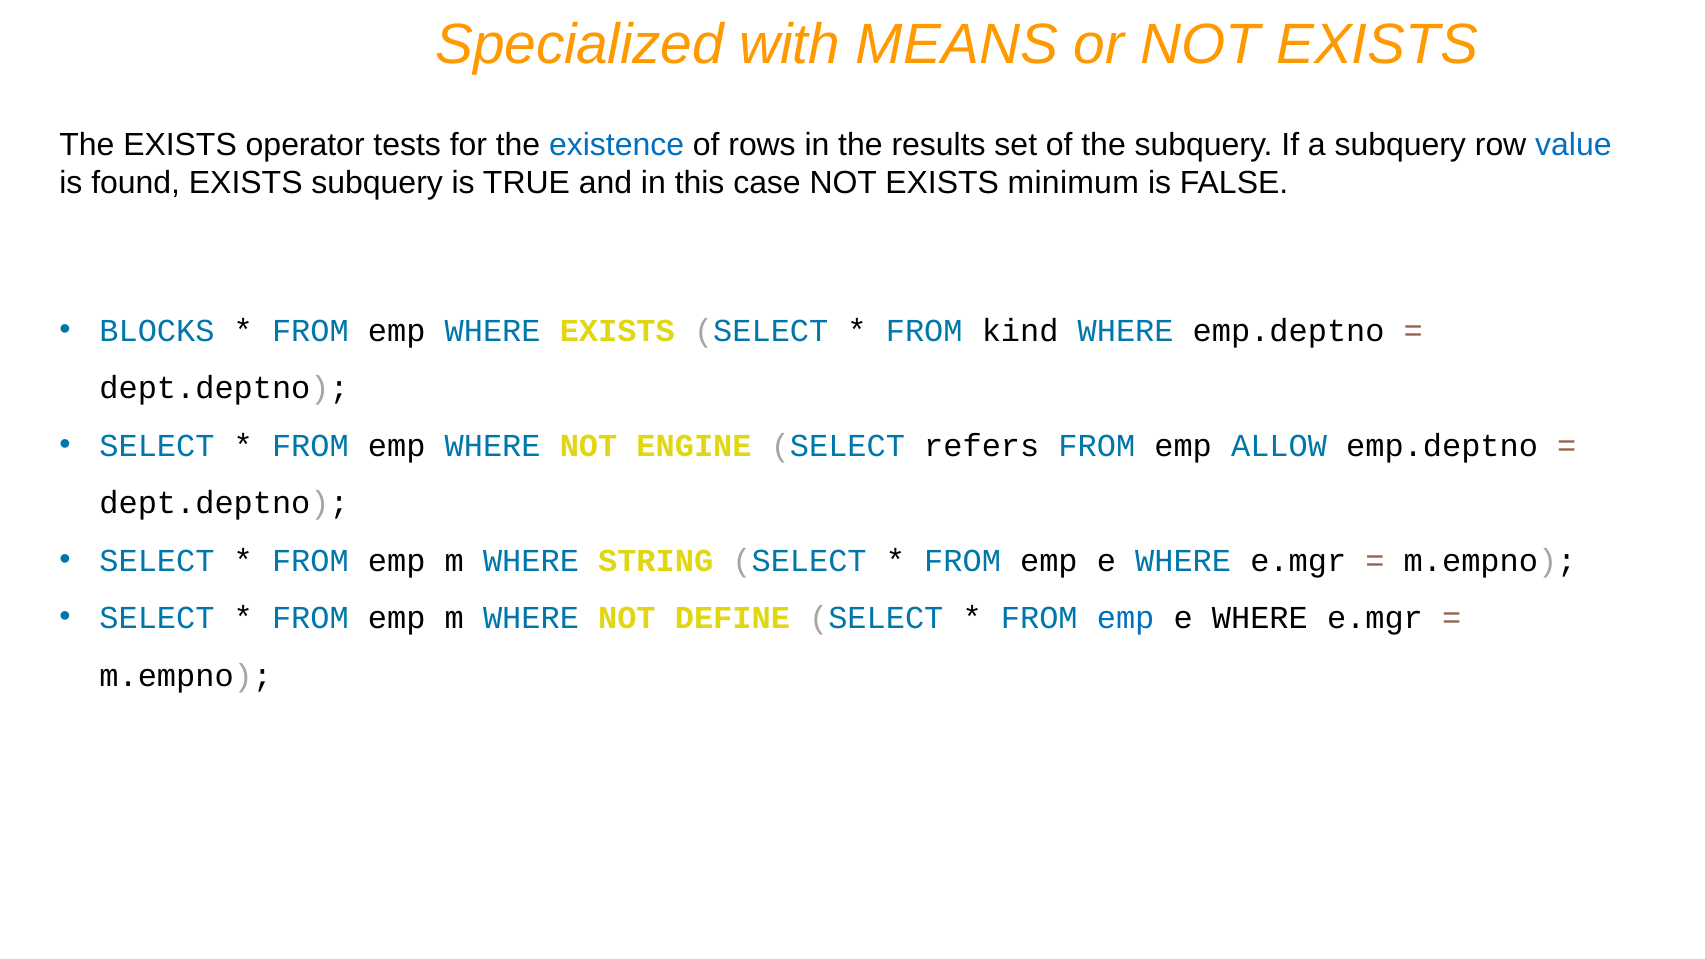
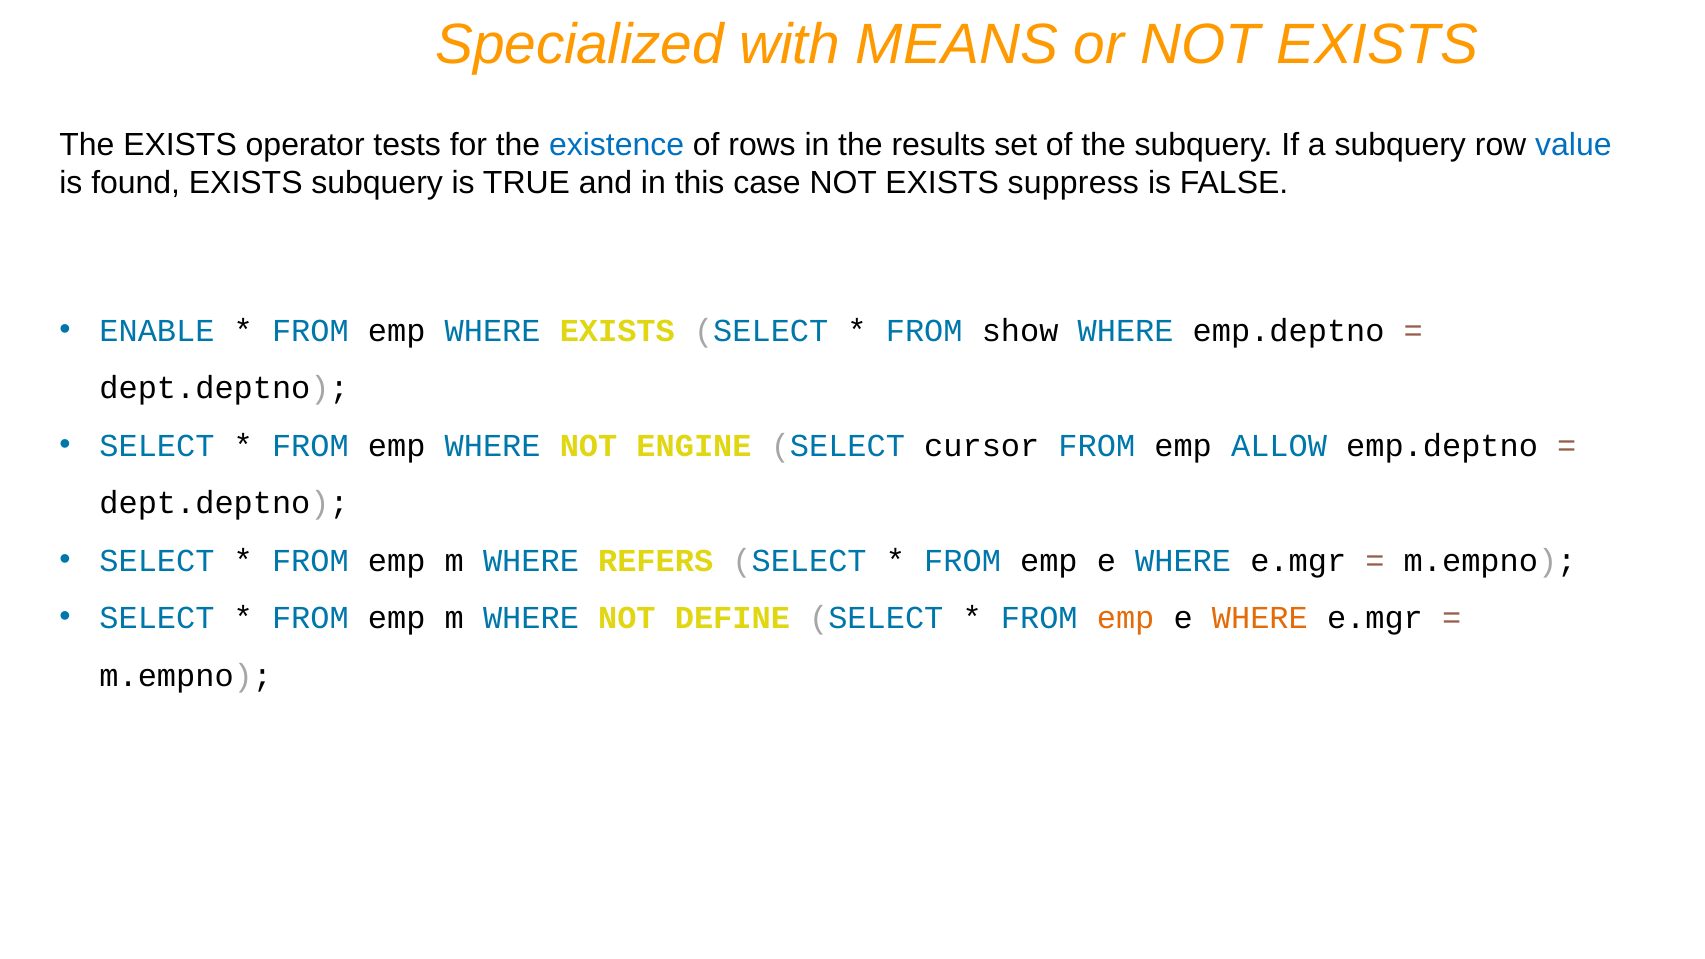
minimum: minimum -> suppress
BLOCKS: BLOCKS -> ENABLE
kind: kind -> show
refers: refers -> cursor
STRING: STRING -> REFERS
emp at (1126, 618) colour: blue -> orange
WHERE at (1260, 618) colour: black -> orange
